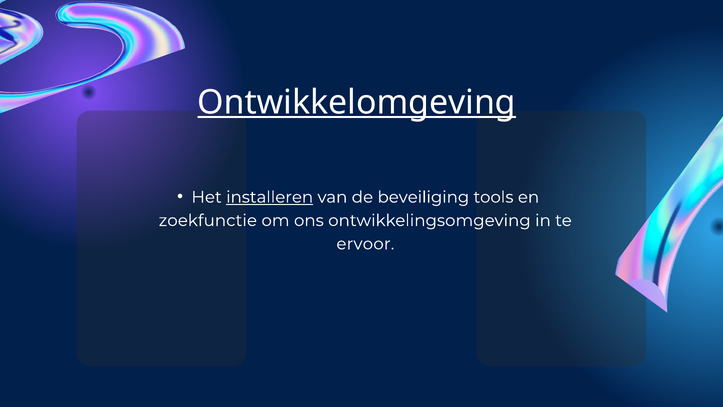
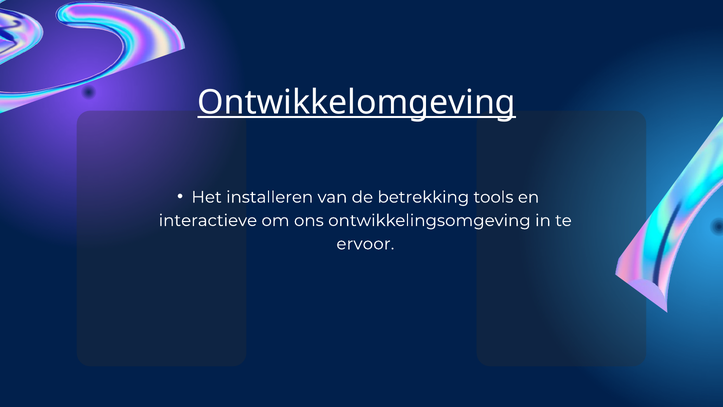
installeren underline: present -> none
beveiliging: beveiliging -> betrekking
zoekfunctie: zoekfunctie -> interactieve
